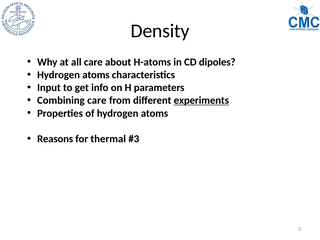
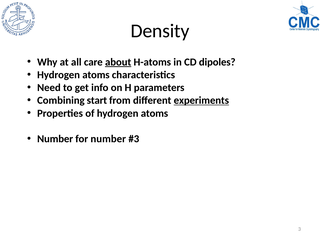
about underline: none -> present
Input: Input -> Need
Combining care: care -> start
Reasons at (55, 139): Reasons -> Number
for thermal: thermal -> number
